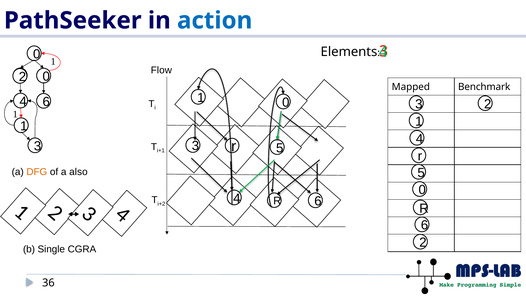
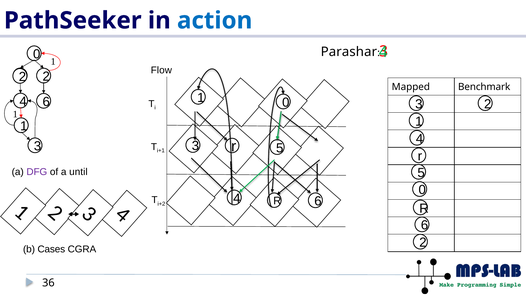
Elements: Elements -> Parashar
0 at (46, 76): 0 -> 2
DFG colour: orange -> purple
also: also -> until
Single: Single -> Cases
